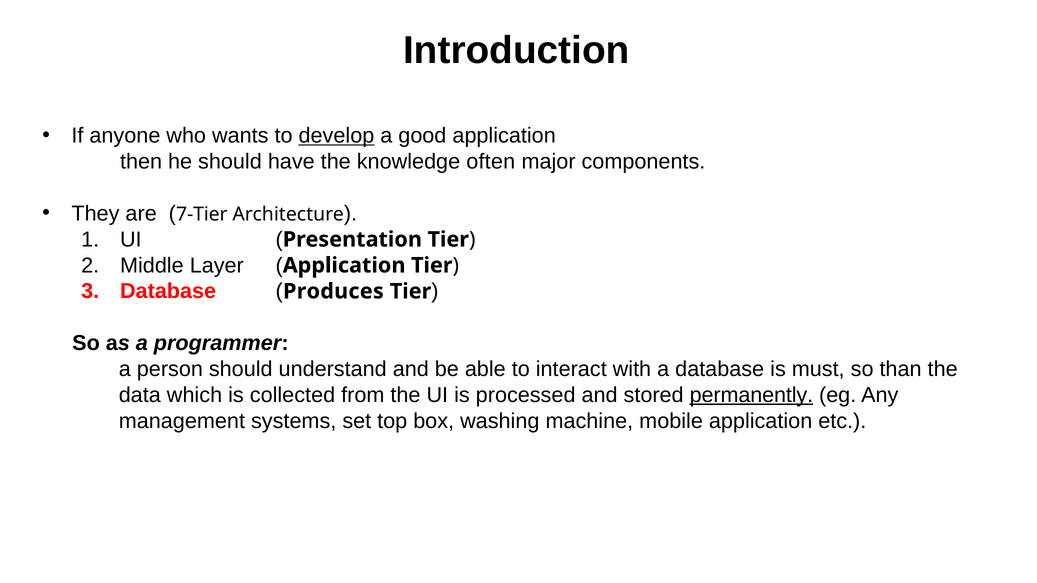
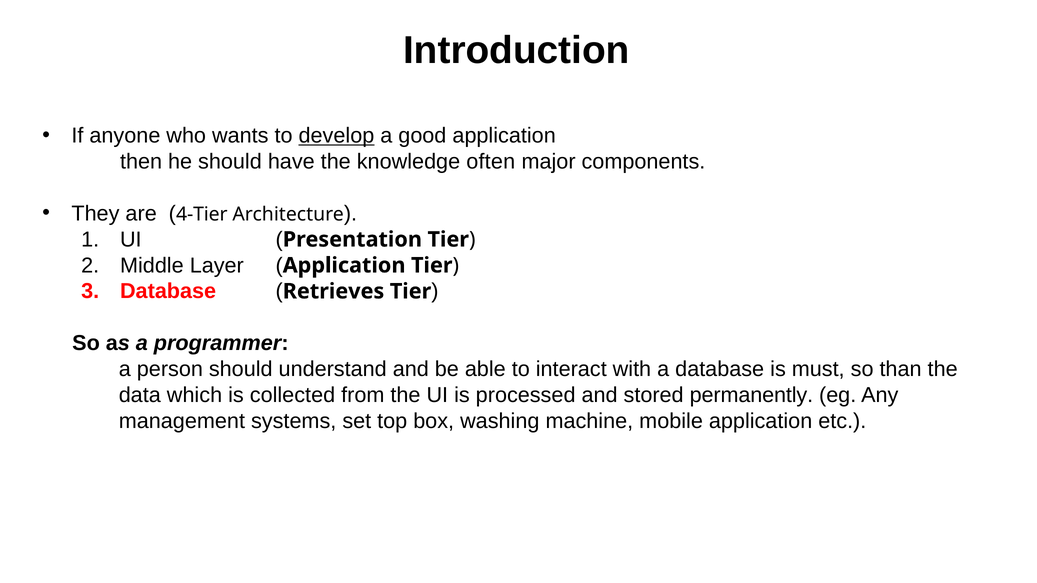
7-Tier: 7-Tier -> 4-Tier
Produces: Produces -> Retrieves
permanently underline: present -> none
